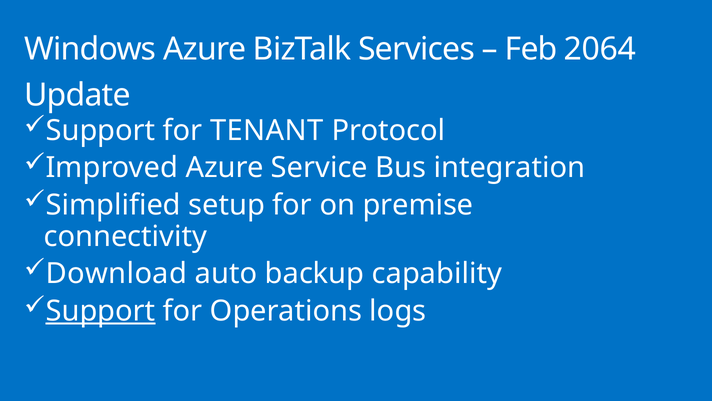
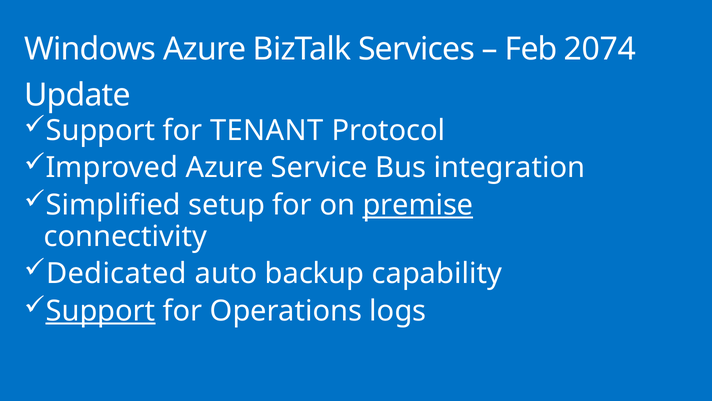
2064: 2064 -> 2074
premise underline: none -> present
Download: Download -> Dedicated
